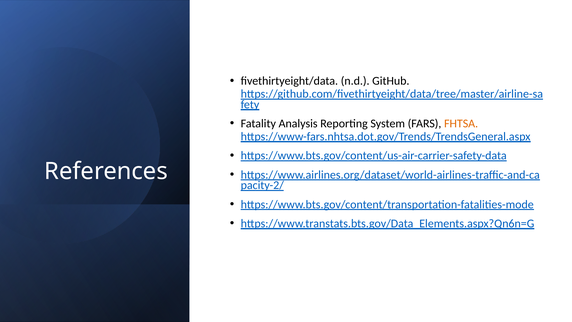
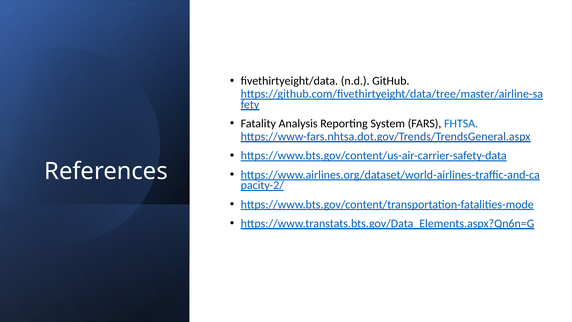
FHTSA colour: orange -> blue
